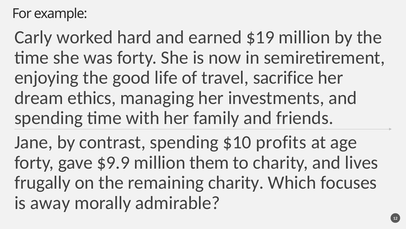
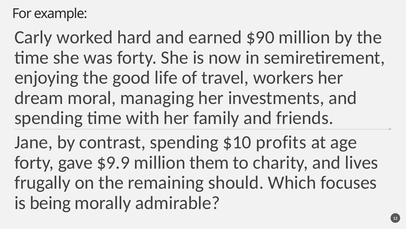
$19: $19 -> $90
sacrifice: sacrifice -> workers
ethics: ethics -> moral
remaining charity: charity -> should
away: away -> being
